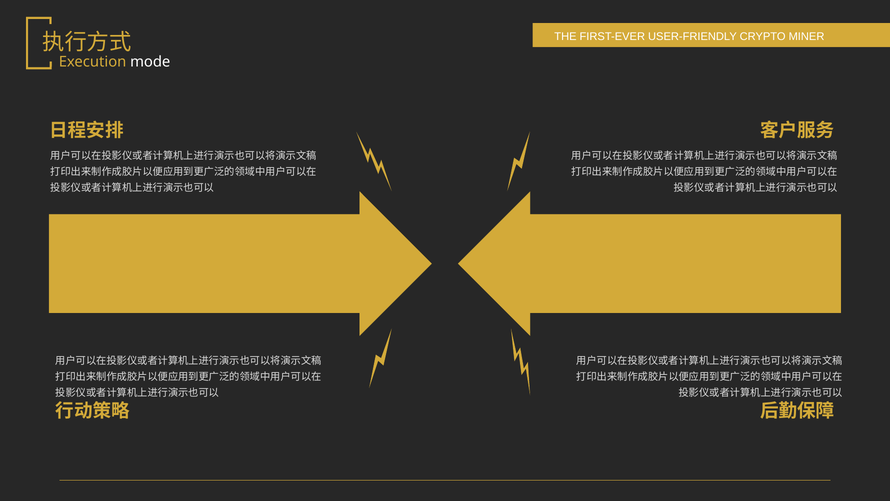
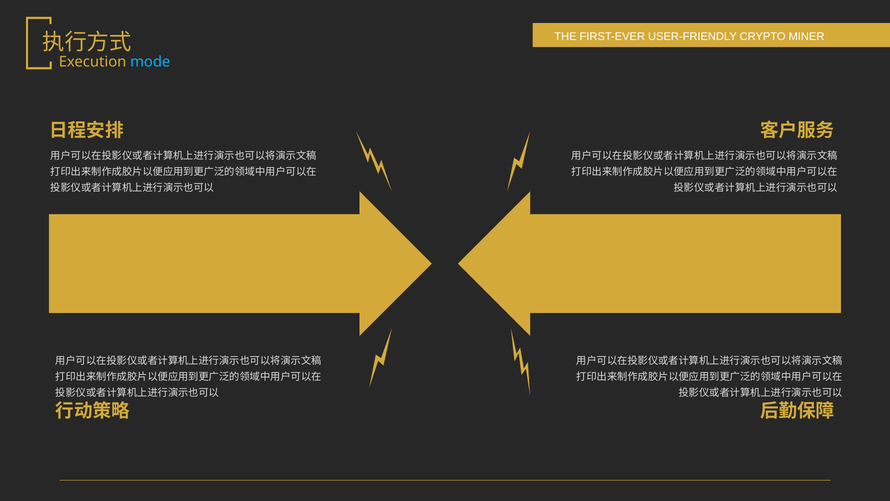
mode colour: white -> light blue
